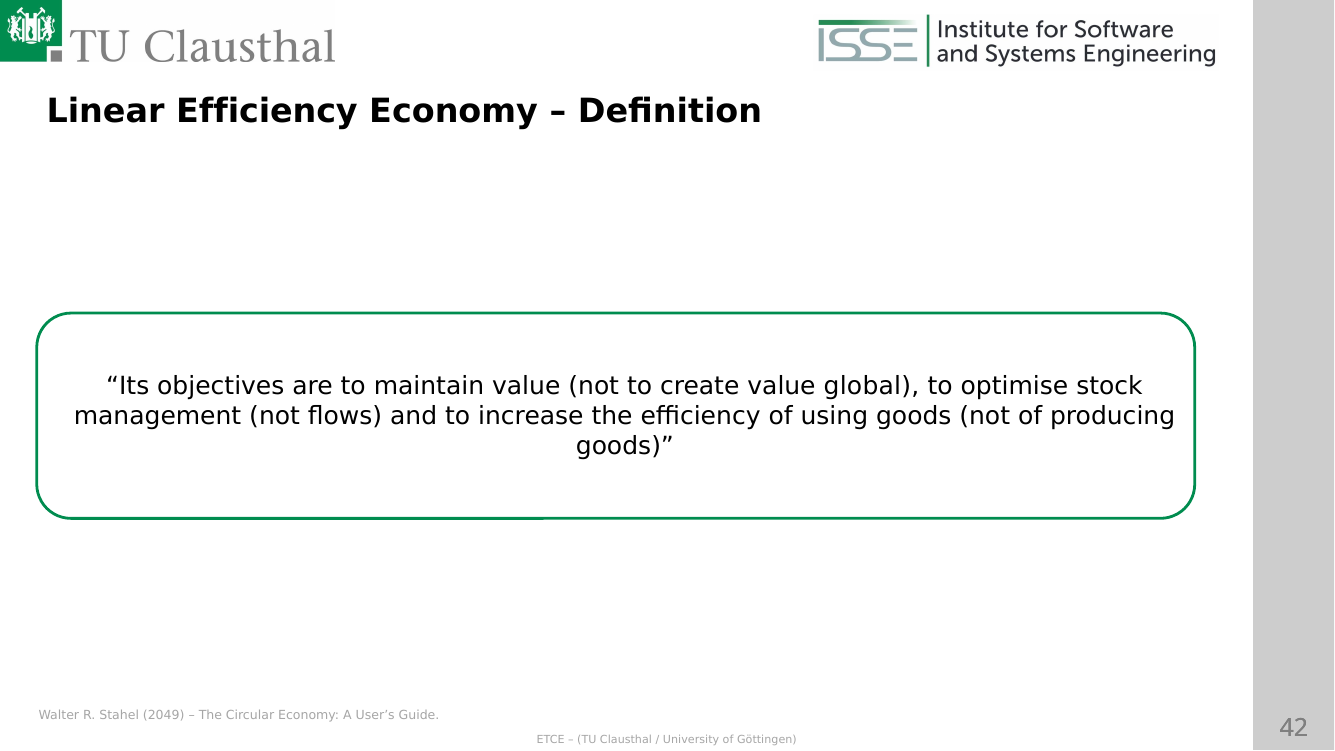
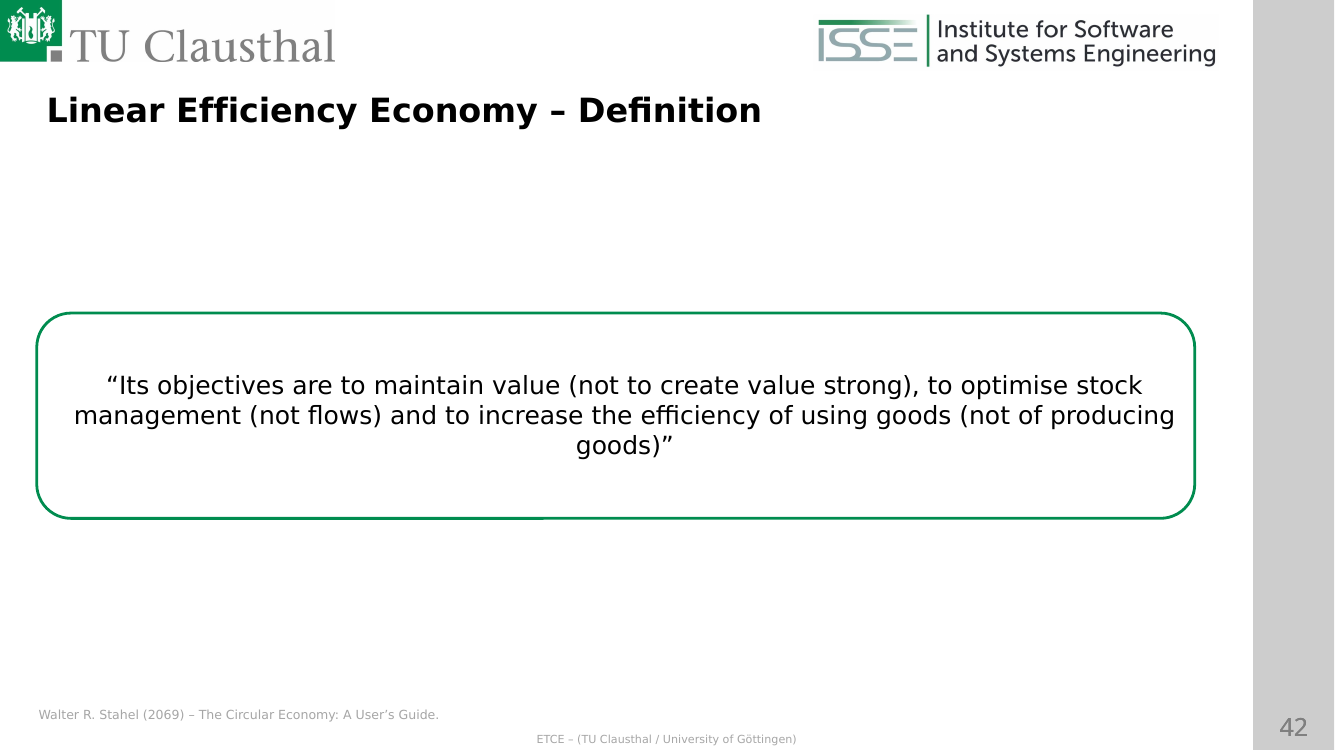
global: global -> strong
2049: 2049 -> 2069
